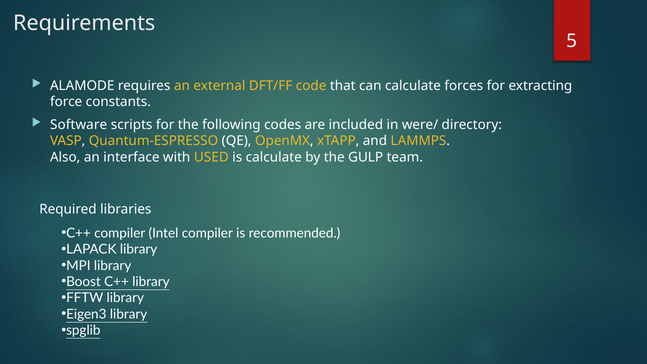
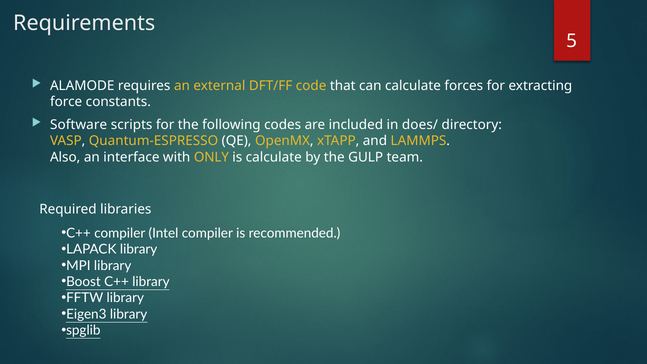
were/: were/ -> does/
USED: USED -> ONLY
